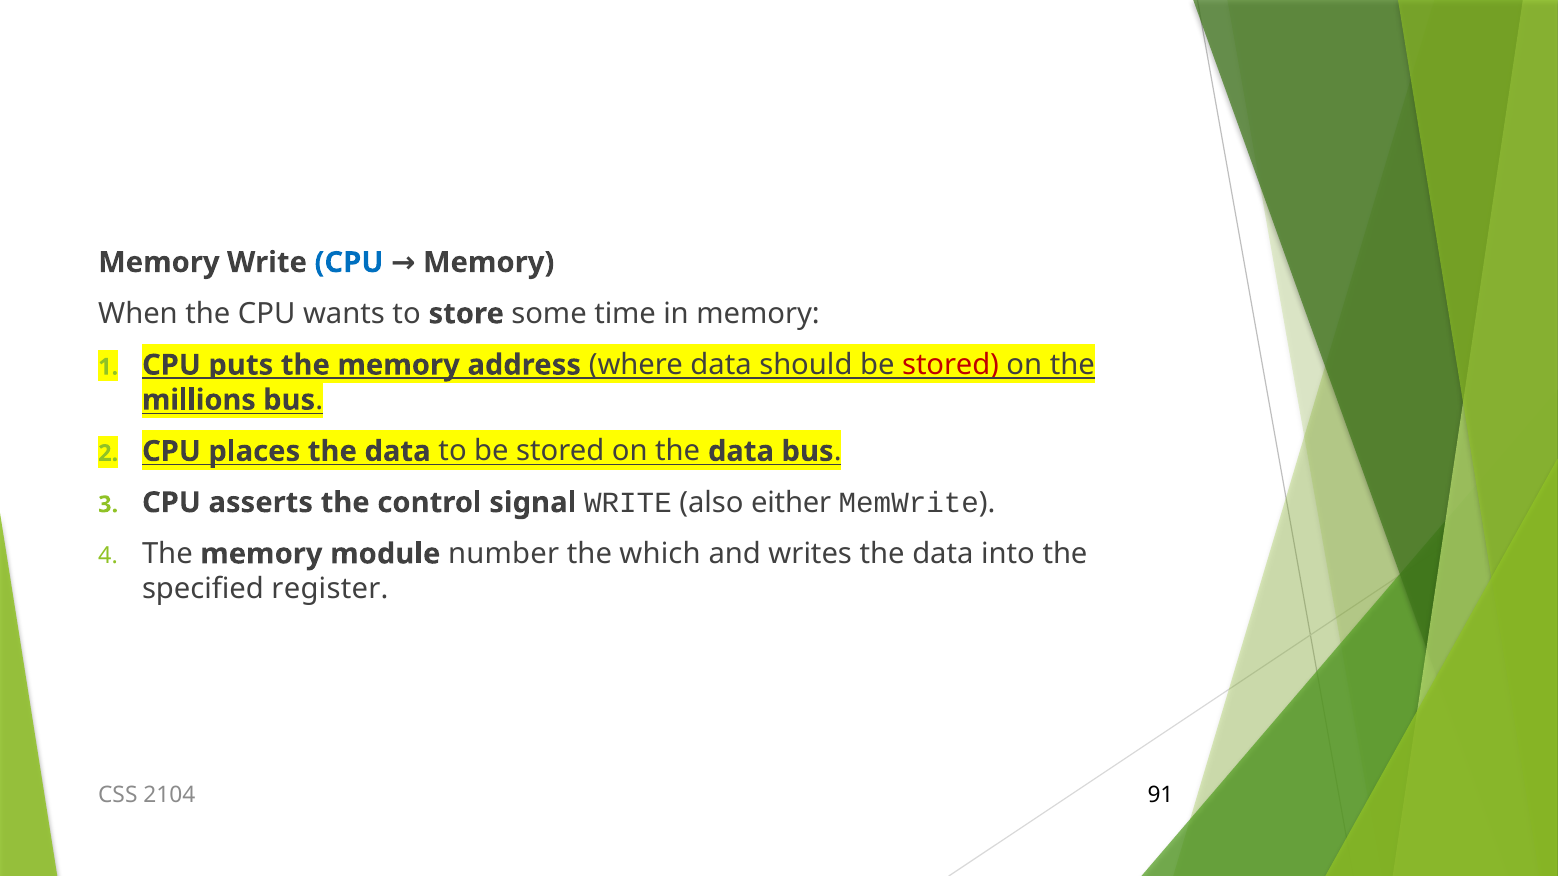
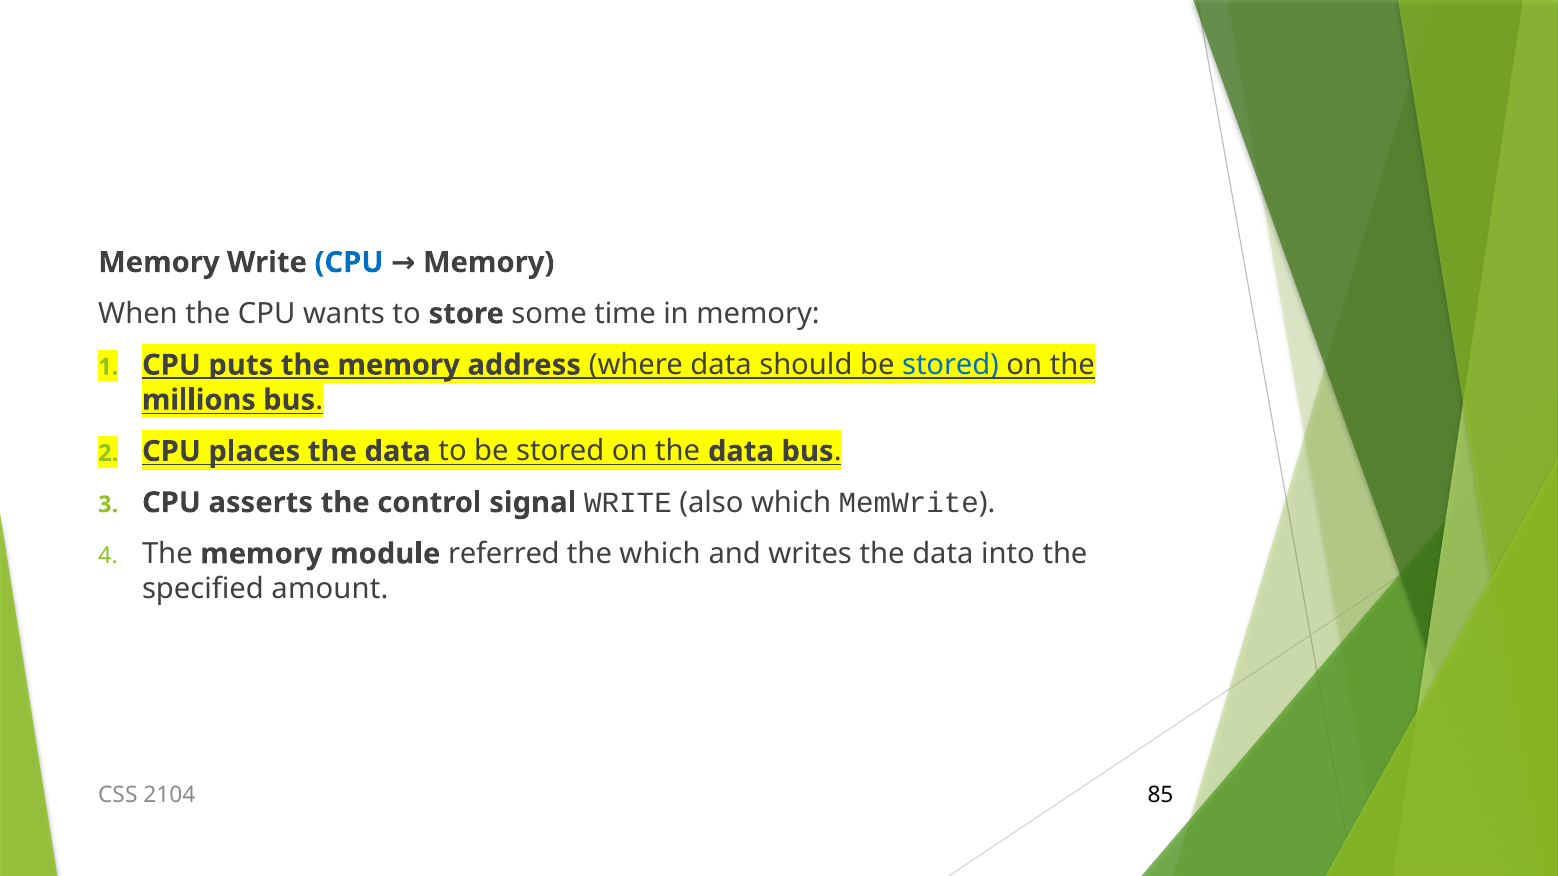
stored at (951, 365) colour: red -> blue
also either: either -> which
number: number -> referred
register: register -> amount
91: 91 -> 85
